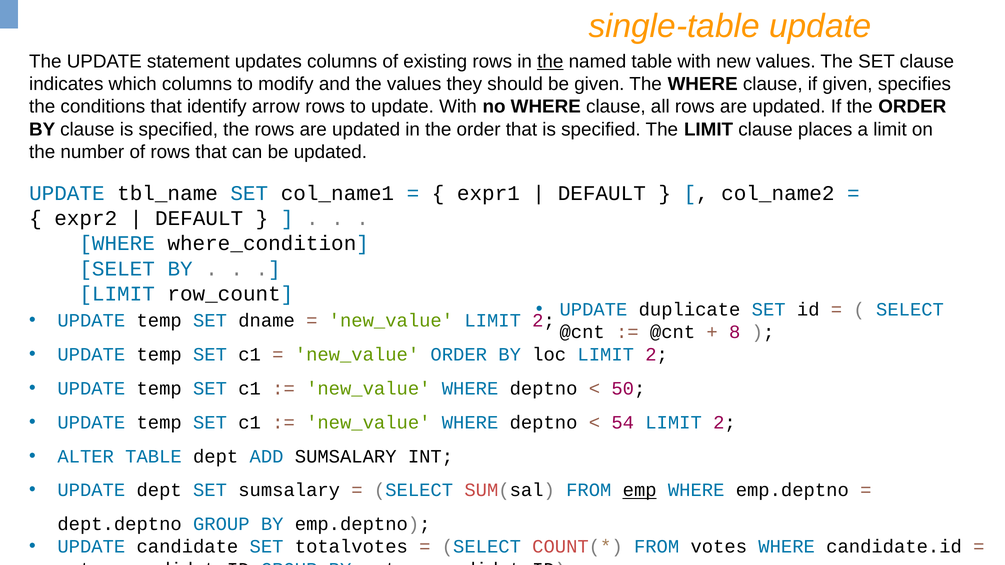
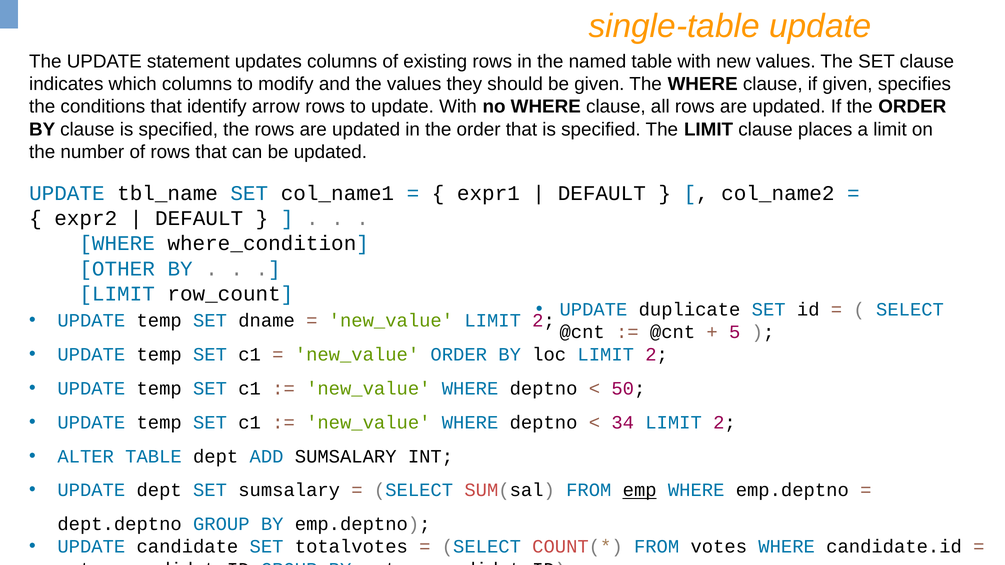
the at (550, 62) underline: present -> none
SELET: SELET -> OTHER
8: 8 -> 5
54: 54 -> 34
